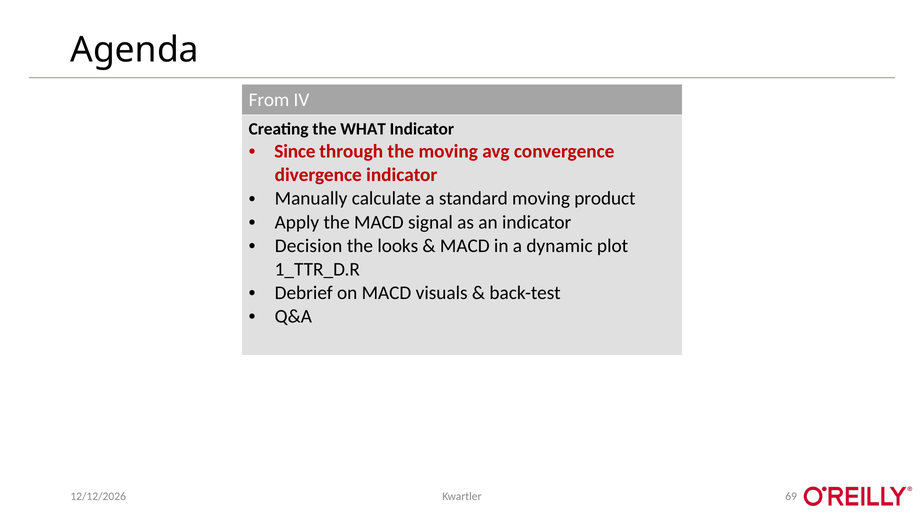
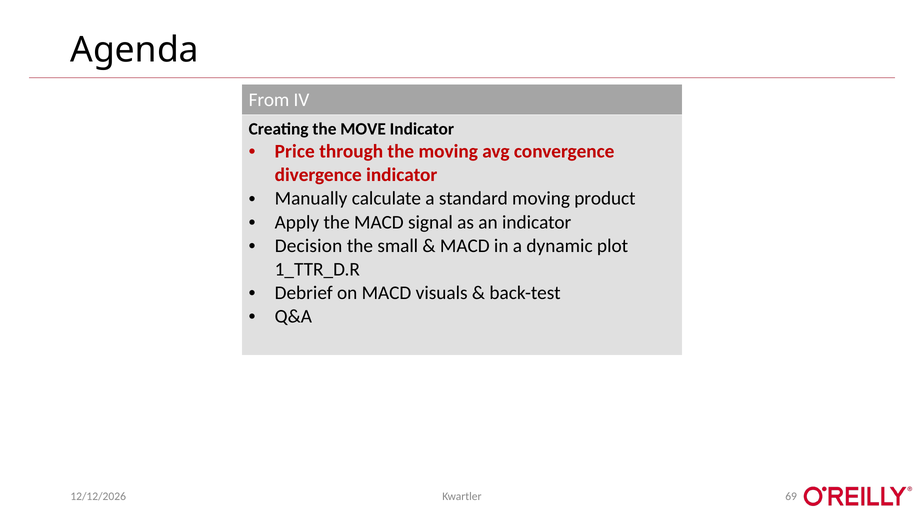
WHAT: WHAT -> MOVE
Since: Since -> Price
looks: looks -> small
